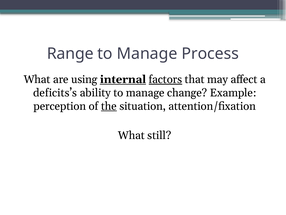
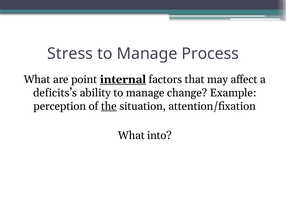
Range: Range -> Stress
using: using -> point
factors underline: present -> none
still: still -> into
